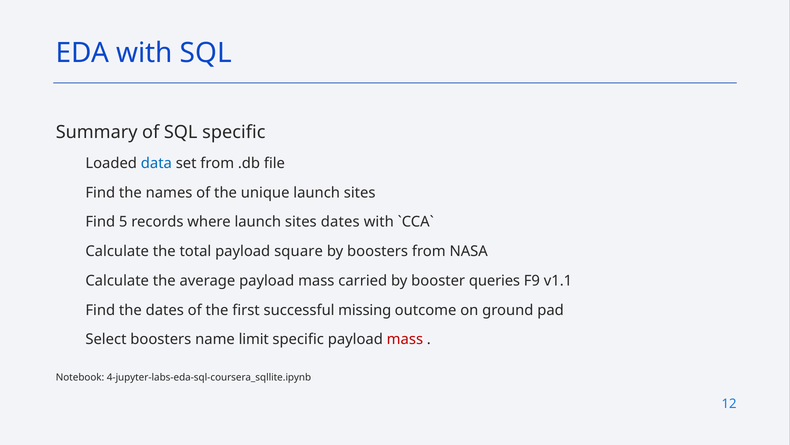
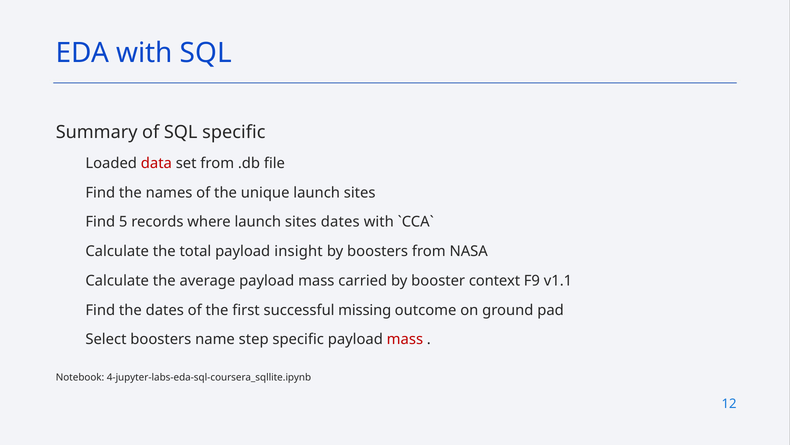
data colour: blue -> red
square: square -> insight
queries: queries -> context
limit: limit -> step
